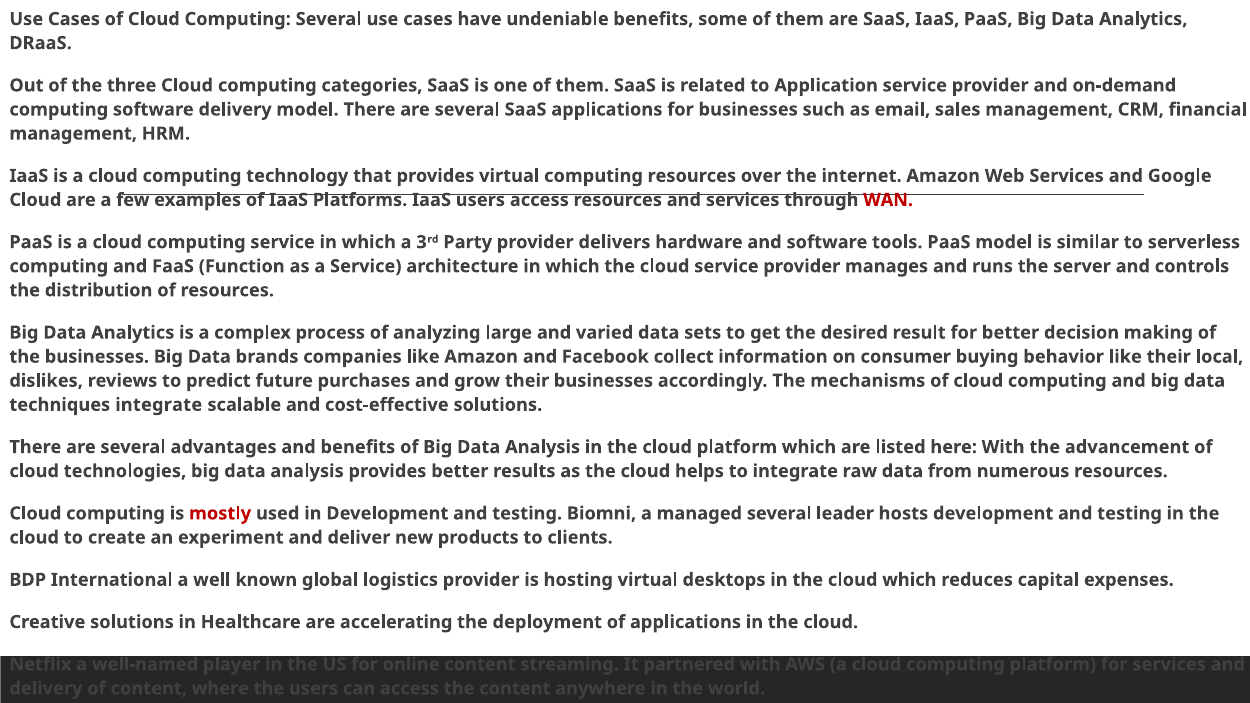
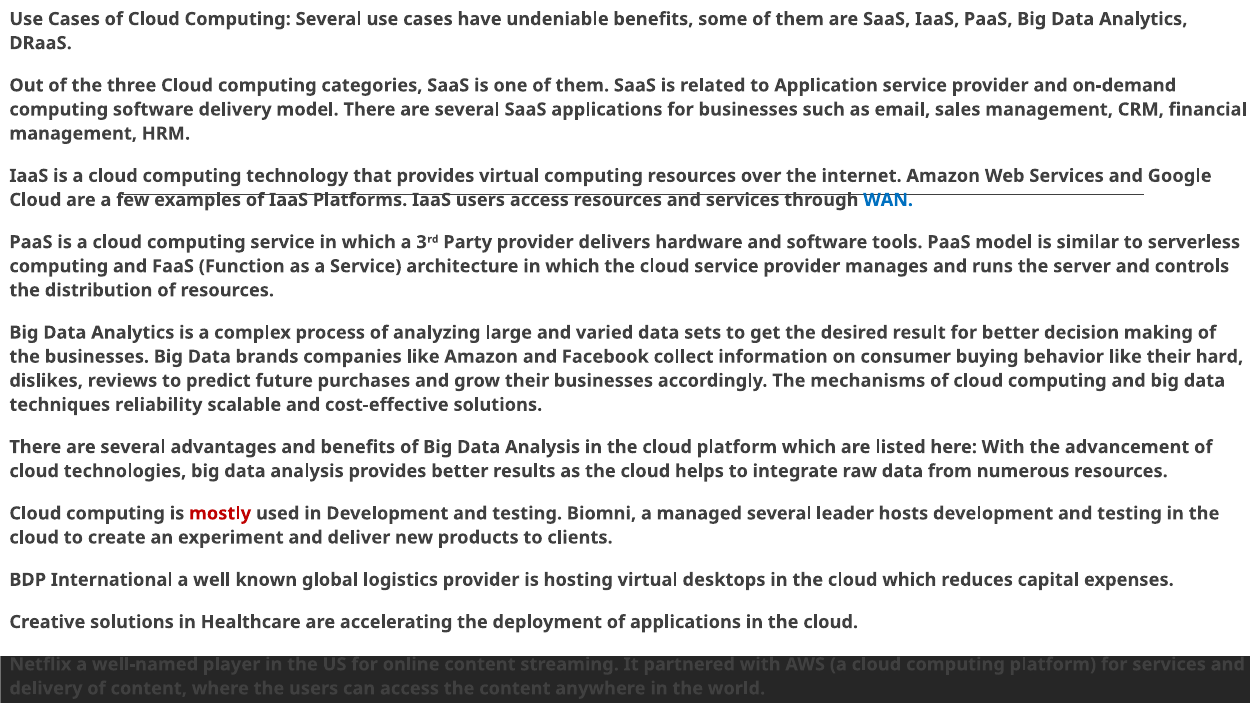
WAN colour: red -> blue
local: local -> hard
techniques integrate: integrate -> reliability
